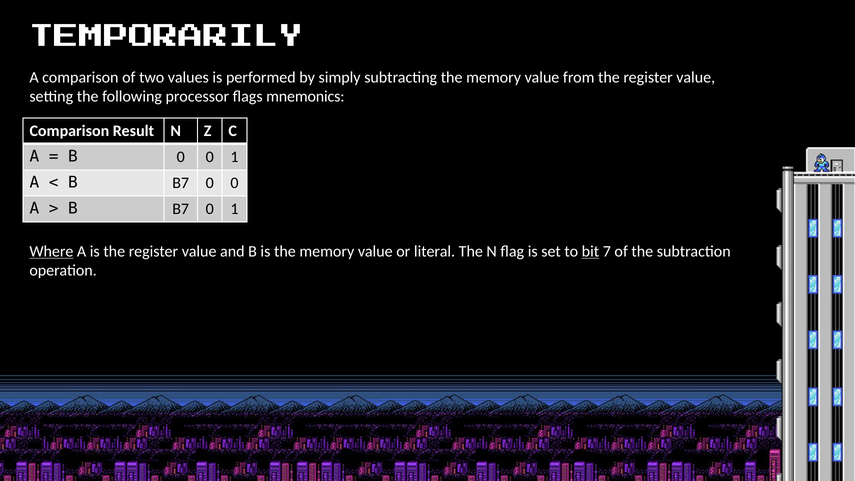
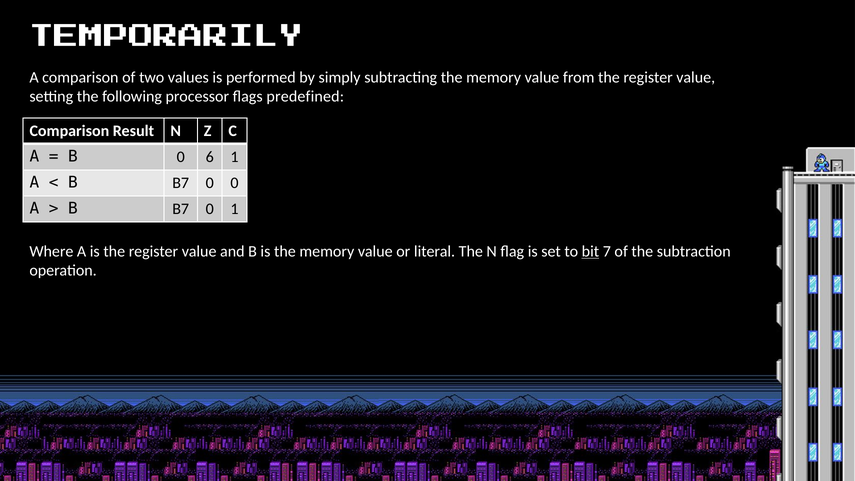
mnemonics: mnemonics -> predefined
B 0 0: 0 -> 6
Where underline: present -> none
